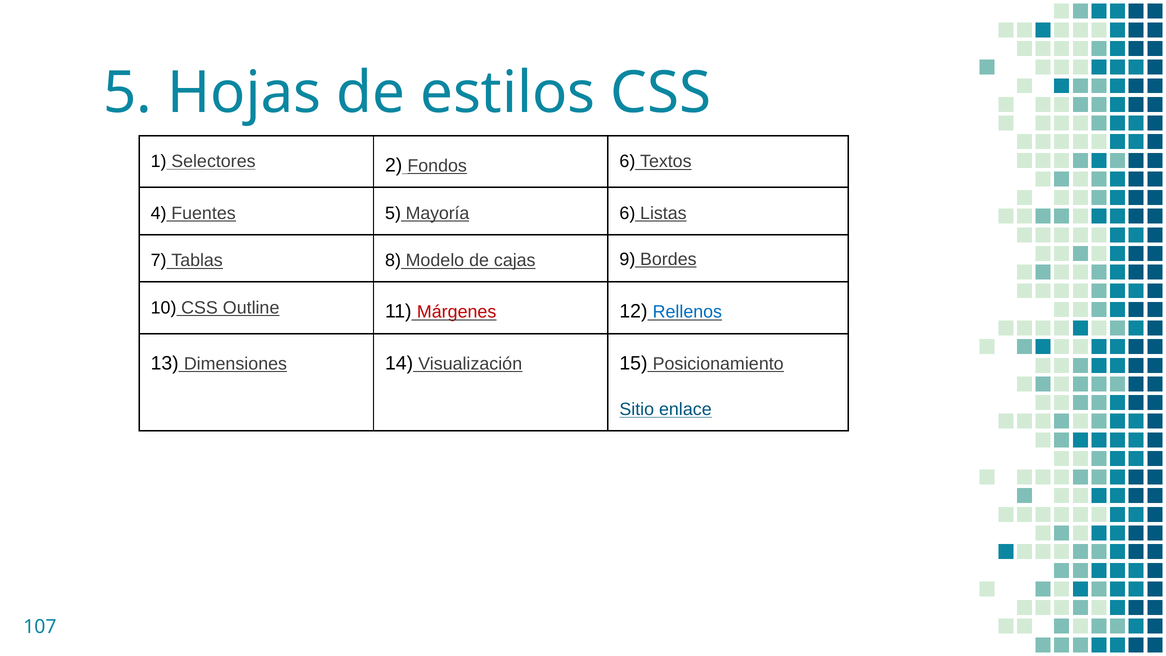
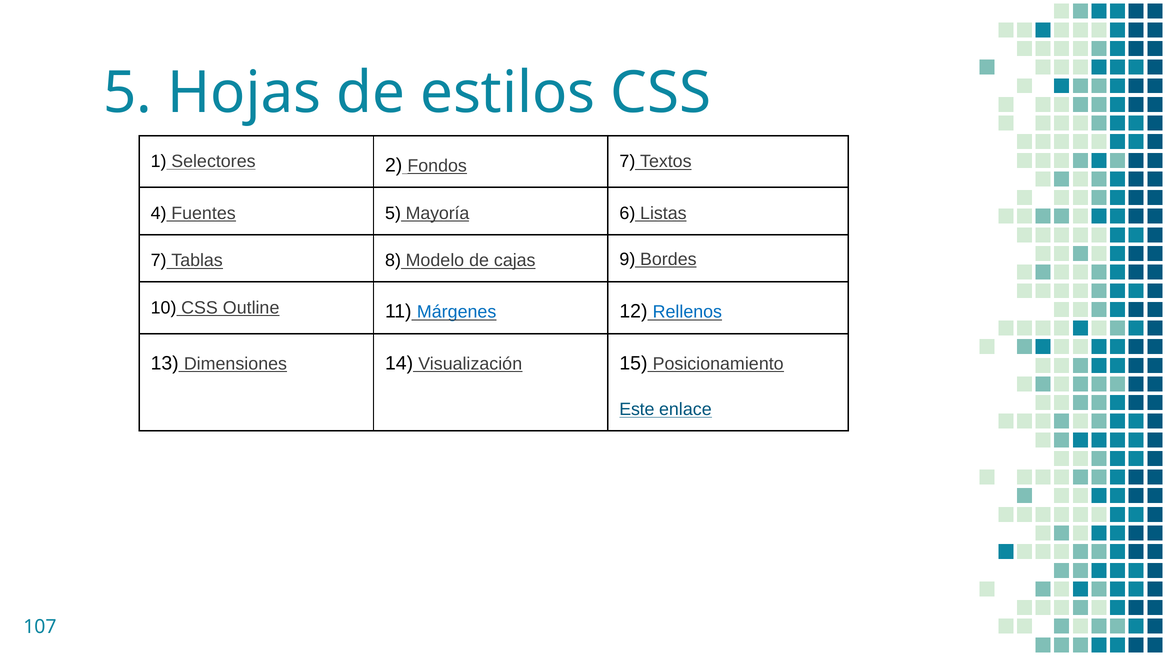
Fondos 6: 6 -> 7
Márgenes colour: red -> blue
Sitio: Sitio -> Este
